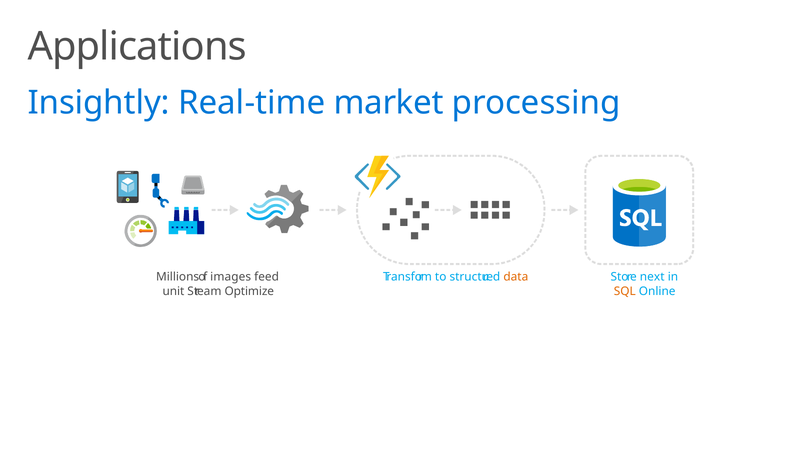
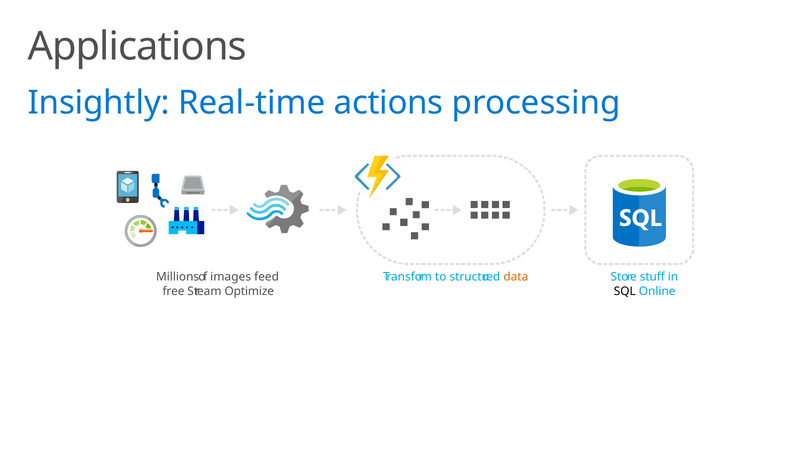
market: market -> actions
next: next -> stuff
unit: unit -> free
SQL colour: orange -> black
